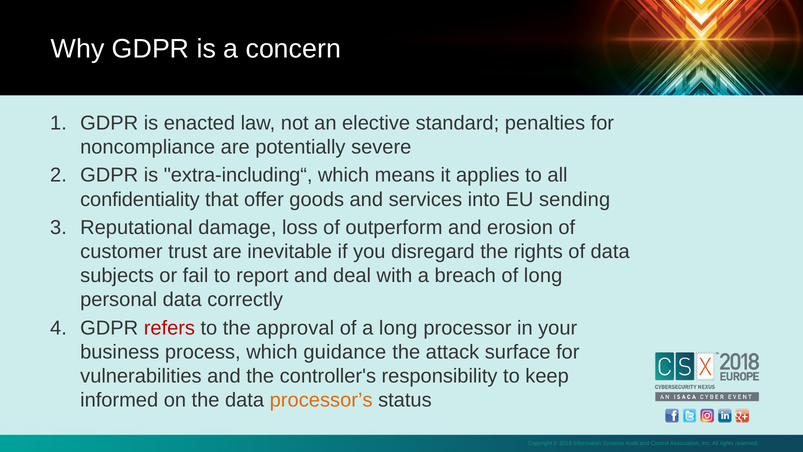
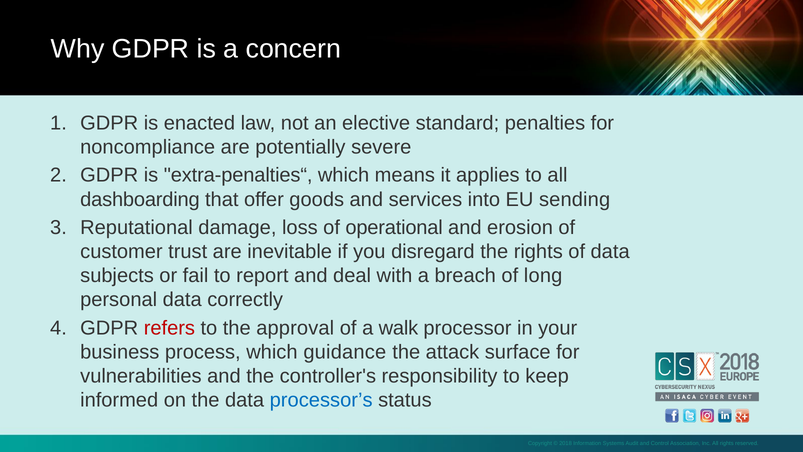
extra-including“: extra-including“ -> extra-penalties“
confidentiality: confidentiality -> dashboarding
outperform: outperform -> operational
a long: long -> walk
processor’s colour: orange -> blue
